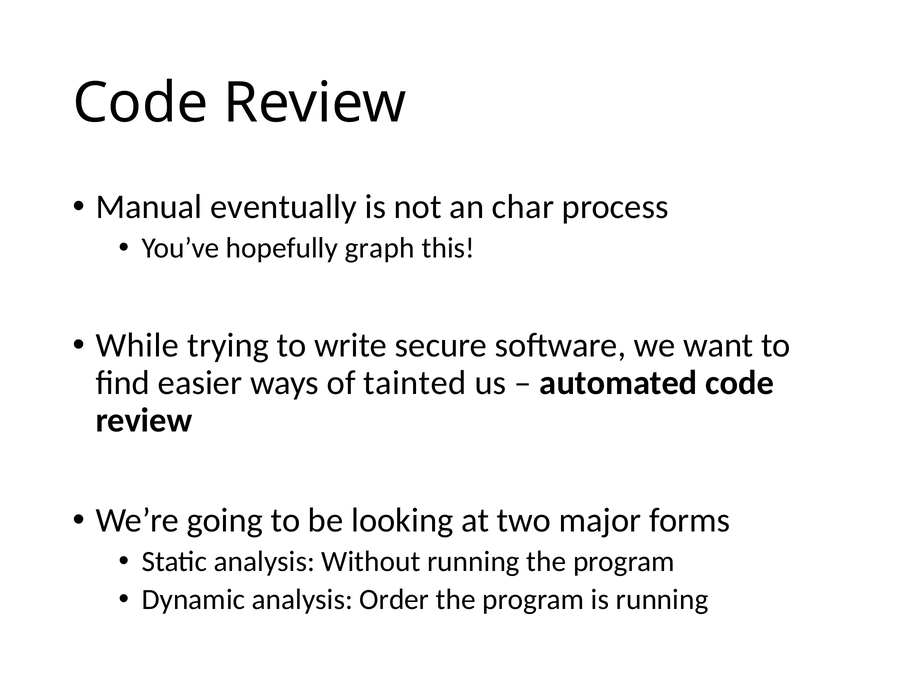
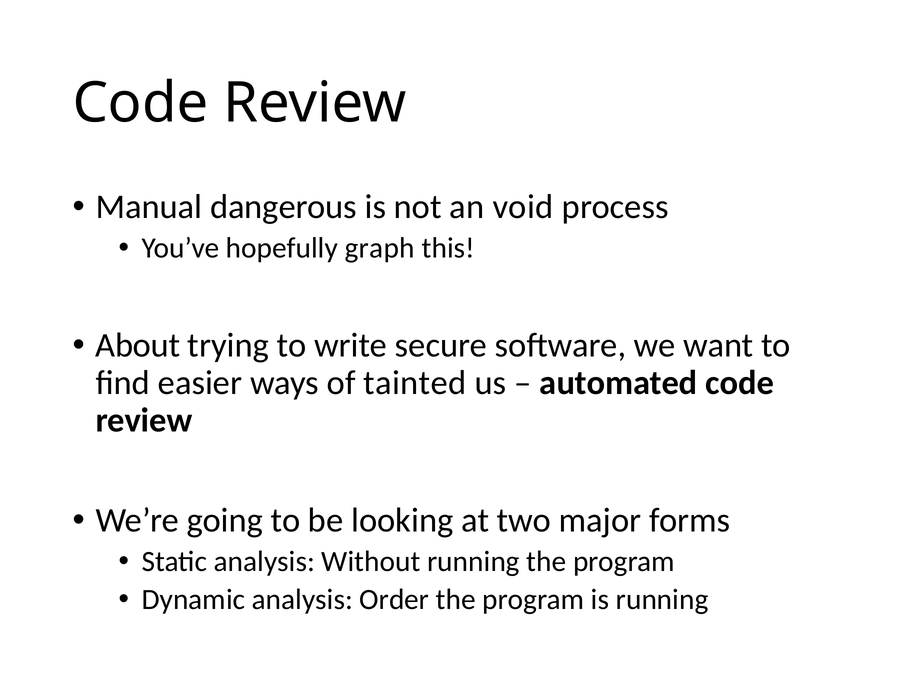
eventually: eventually -> dangerous
char: char -> void
While: While -> About
